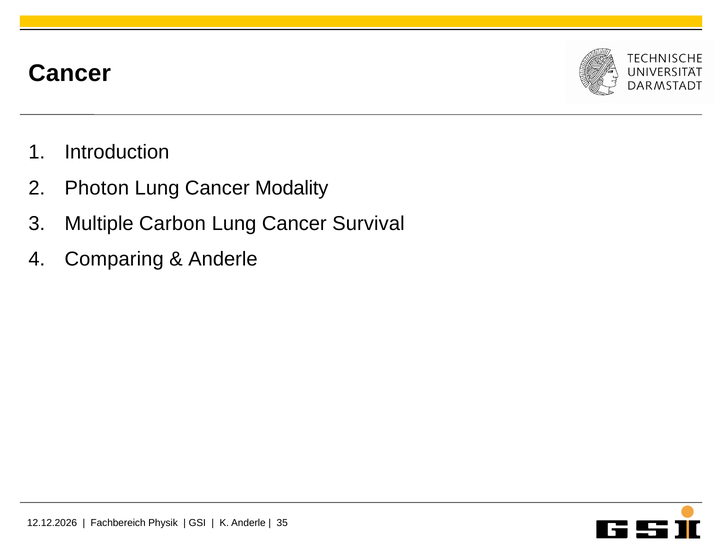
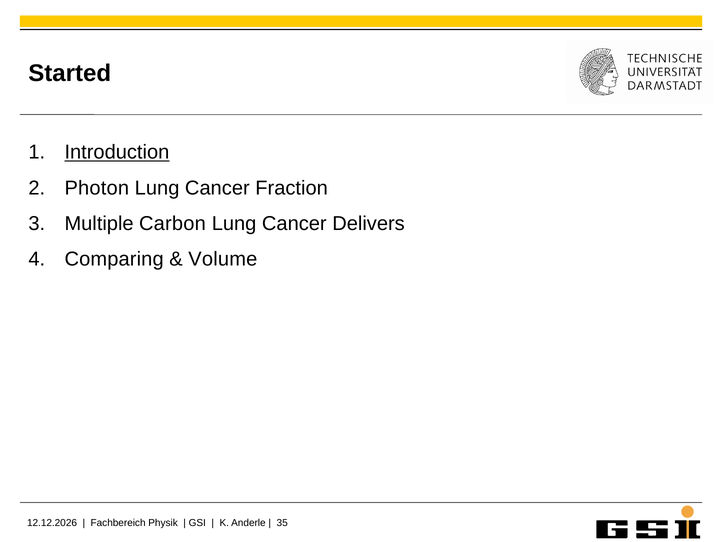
Cancer at (70, 73): Cancer -> Started
Introduction underline: none -> present
Modality: Modality -> Fraction
Survival: Survival -> Delivers
Anderle at (223, 259): Anderle -> Volume
